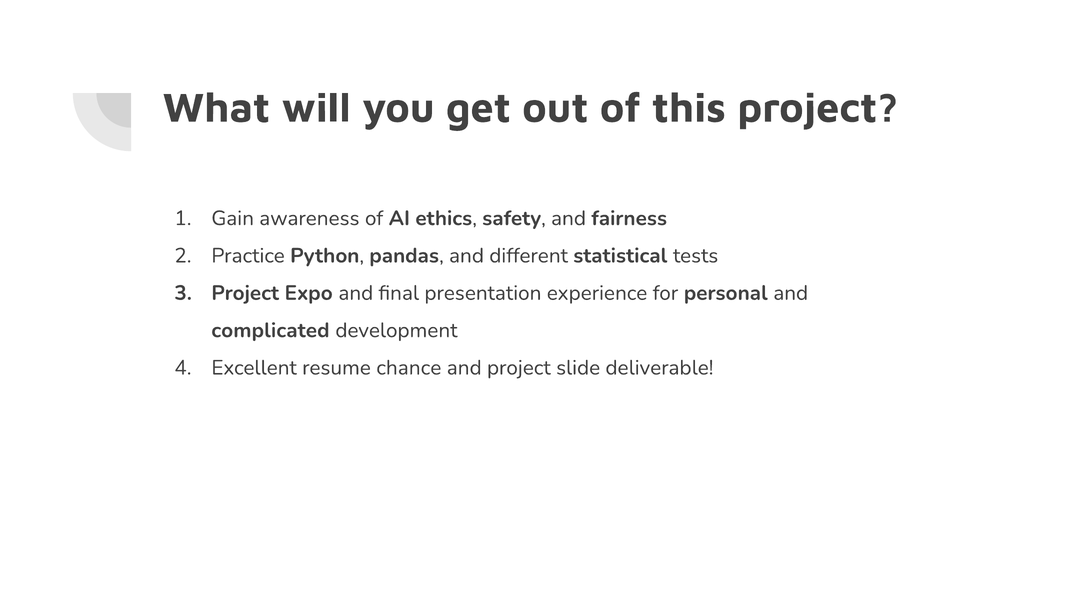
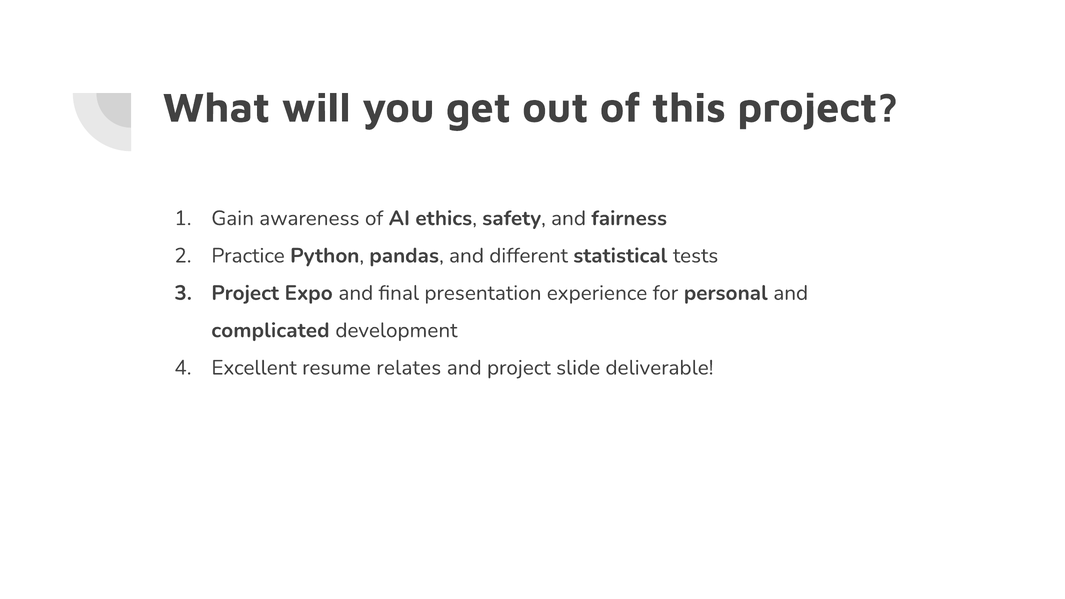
chance: chance -> relates
